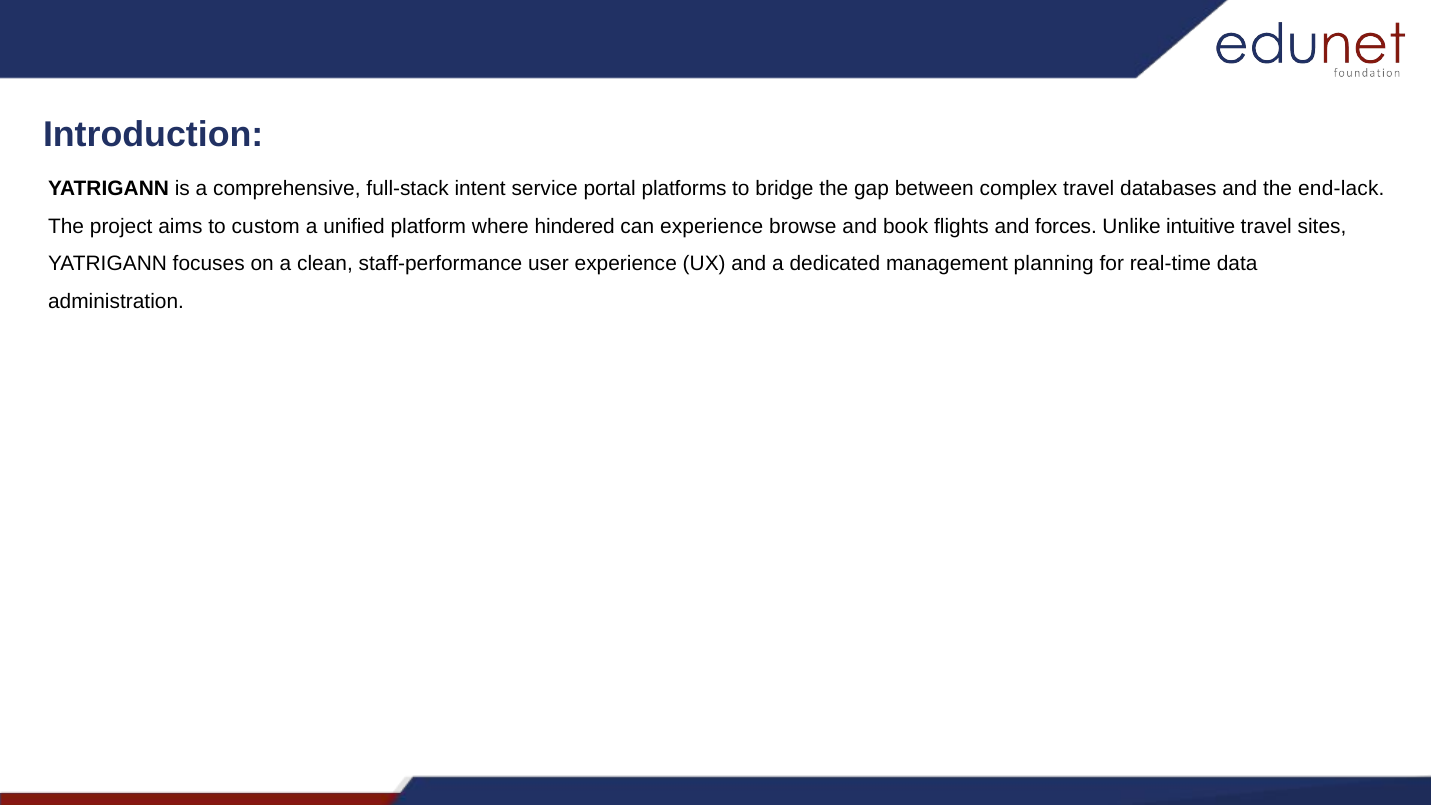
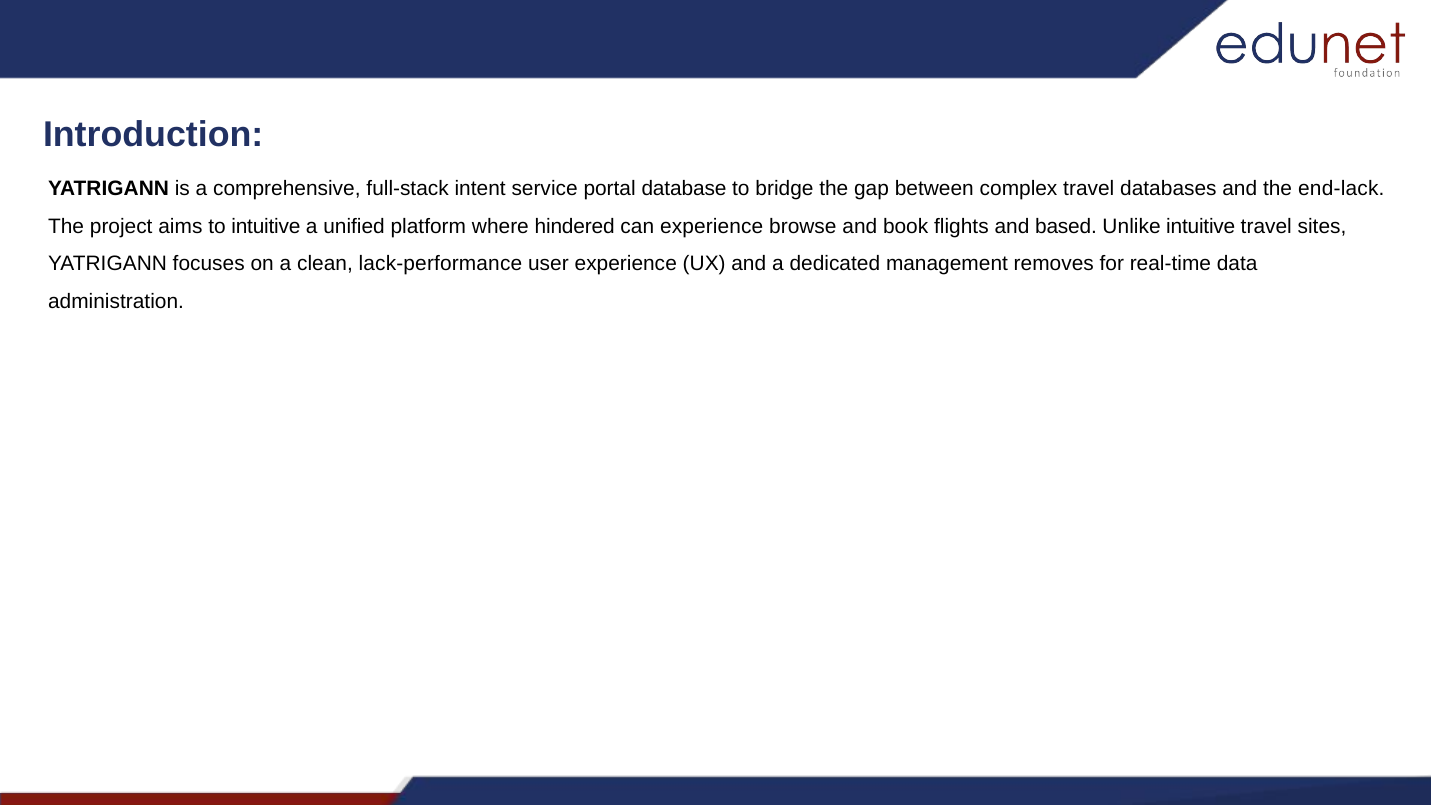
platforms: platforms -> database
to custom: custom -> intuitive
forces: forces -> based
staff-performance: staff-performance -> lack-performance
planning: planning -> removes
